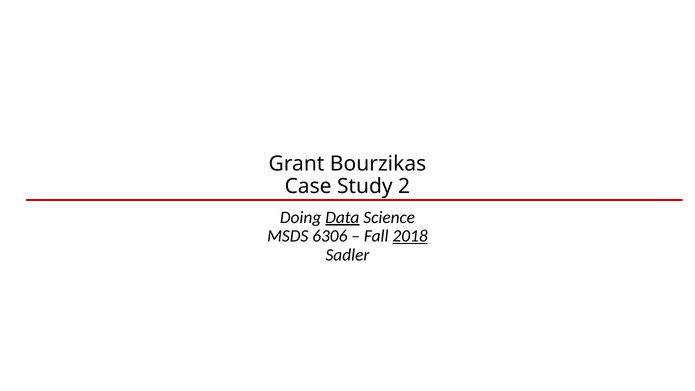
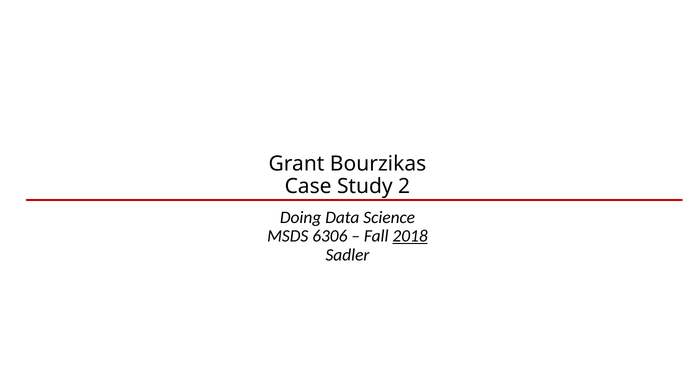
Data underline: present -> none
